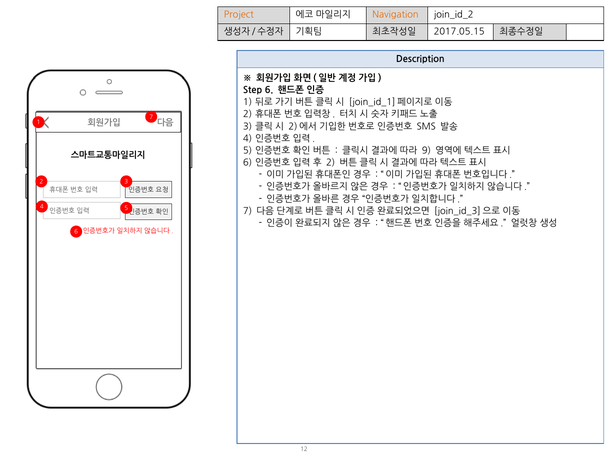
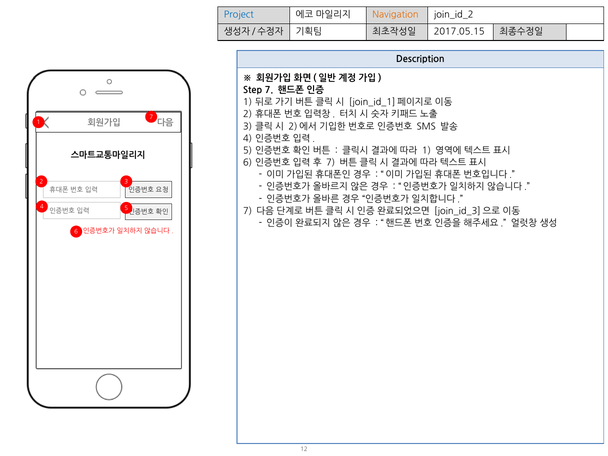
Project colour: orange -> blue
Step 6: 6 -> 7
9 at (426, 151): 9 -> 1
2 at (331, 163): 2 -> 7
